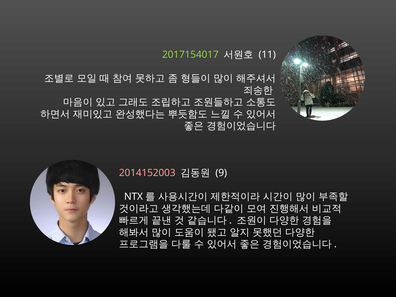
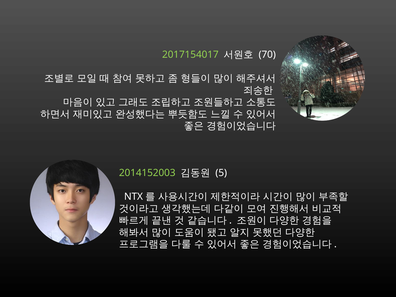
11: 11 -> 70
2014152003 colour: pink -> light green
9: 9 -> 5
